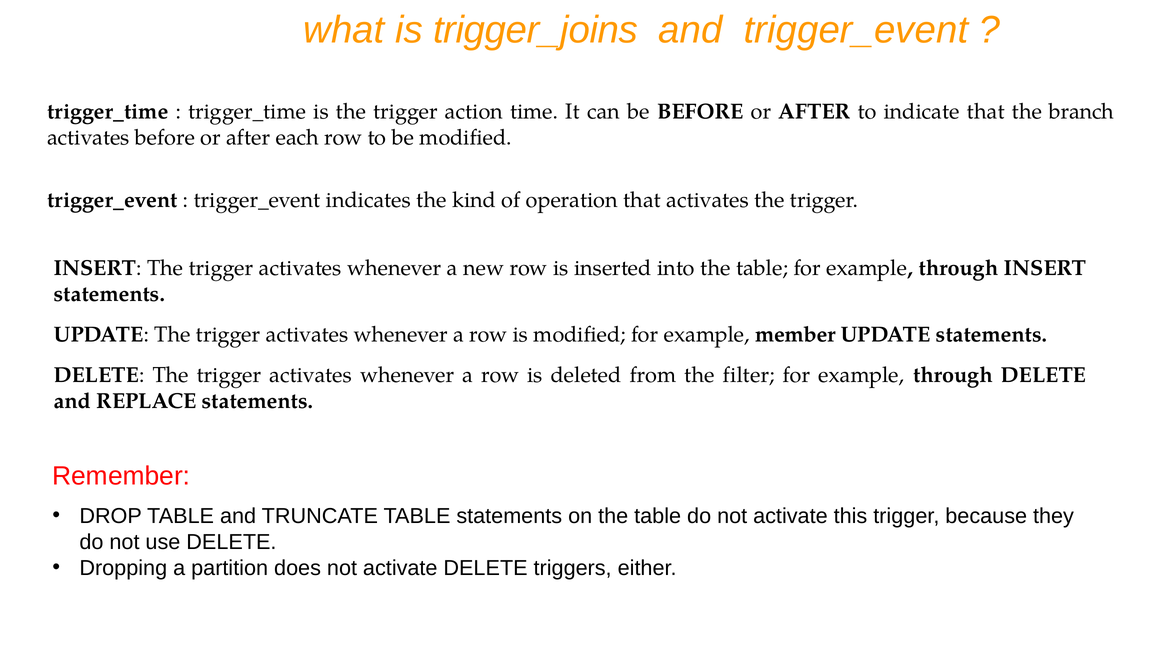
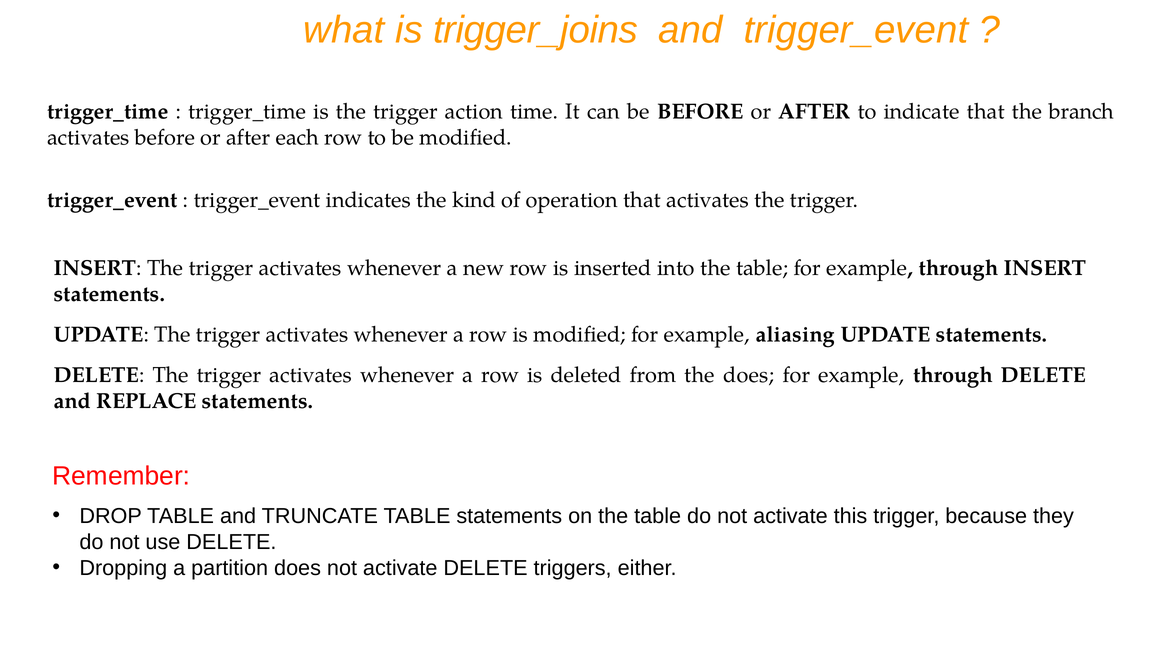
member: member -> aliasing
the filter: filter -> does
